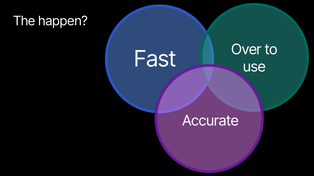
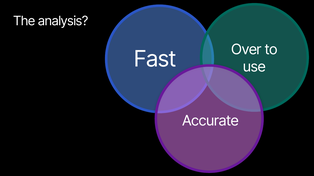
happen: happen -> analysis
